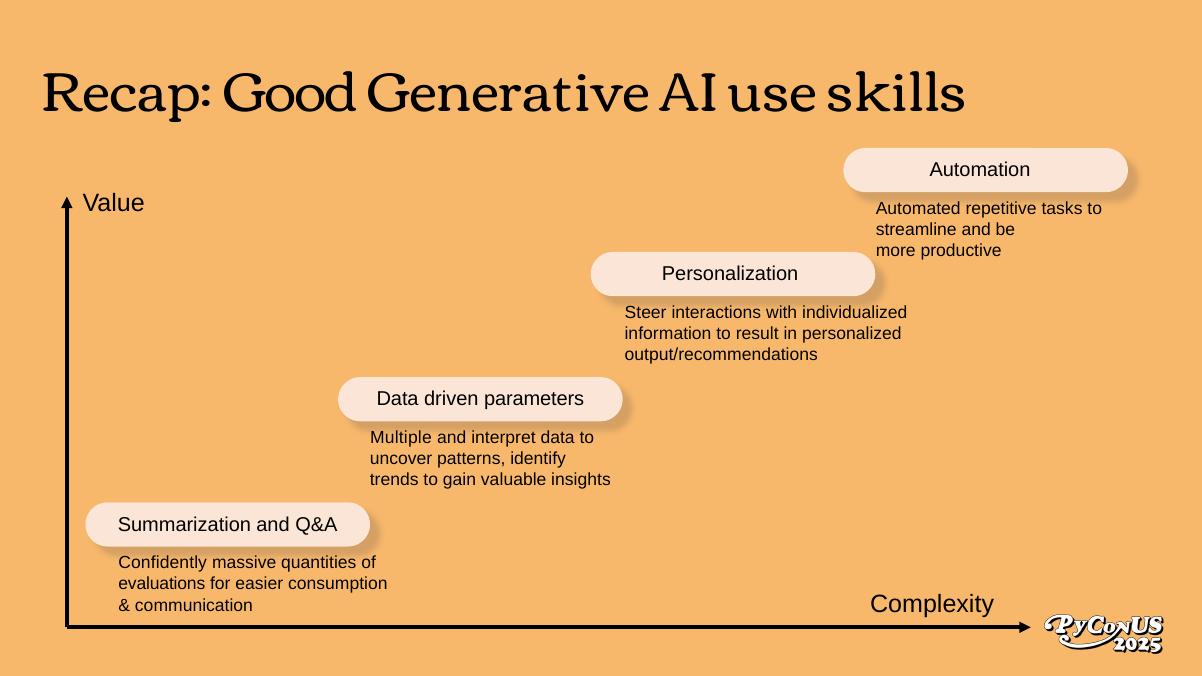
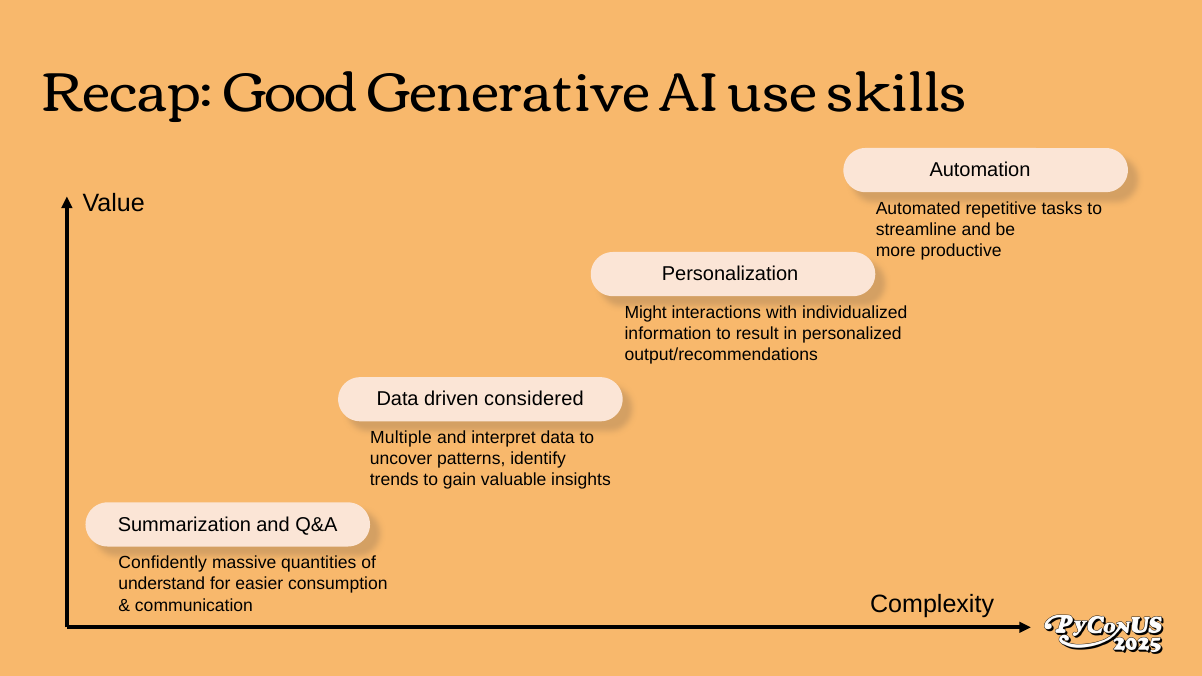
Steer: Steer -> Might
parameters: parameters -> considered
evaluations: evaluations -> understand
